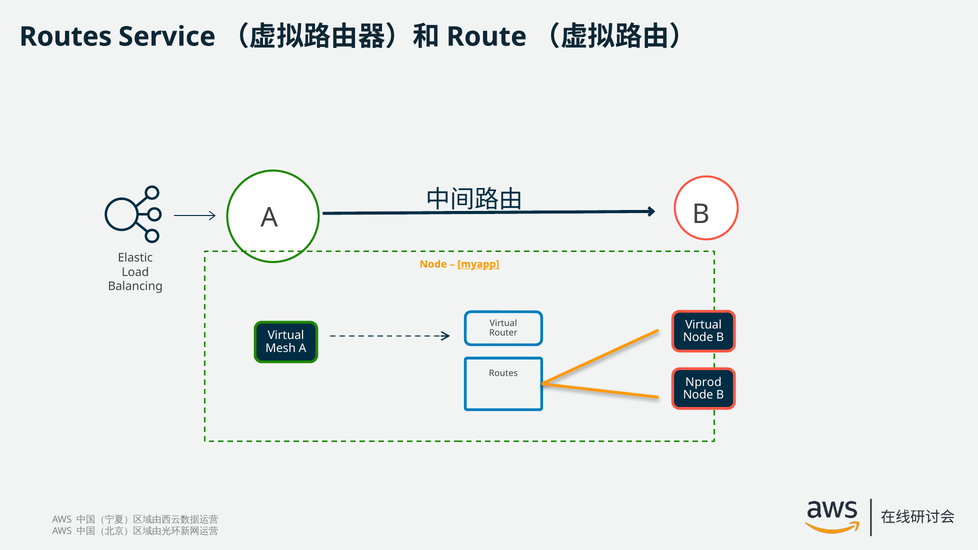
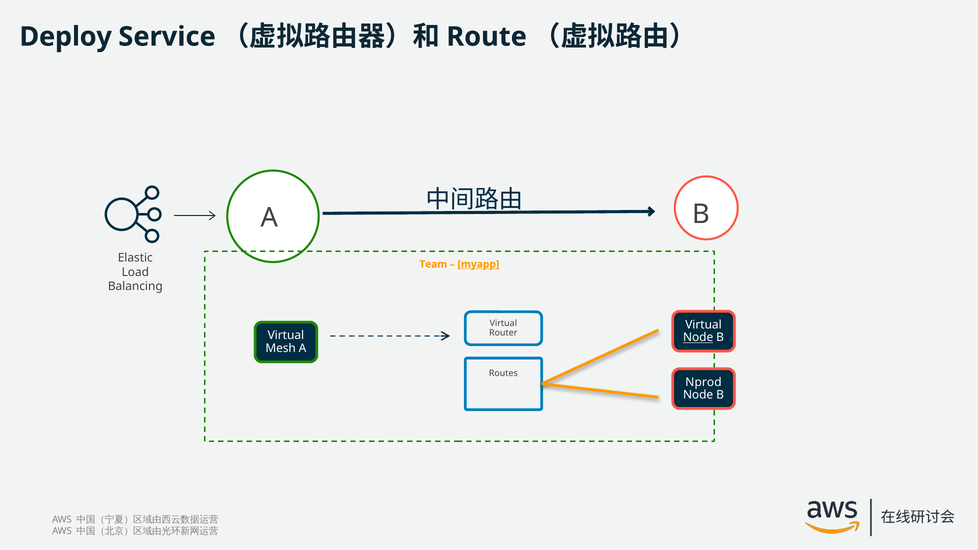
Routes at (66, 37): Routes -> Deploy
Node at (433, 264): Node -> Team
Node at (698, 338) underline: none -> present
